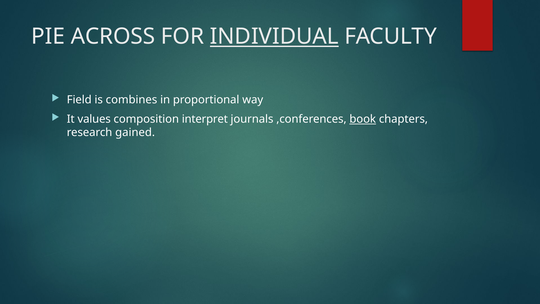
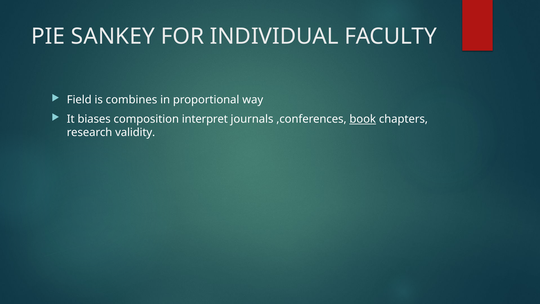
ACROSS: ACROSS -> SANKEY
INDIVIDUAL underline: present -> none
values: values -> biases
gained: gained -> validity
